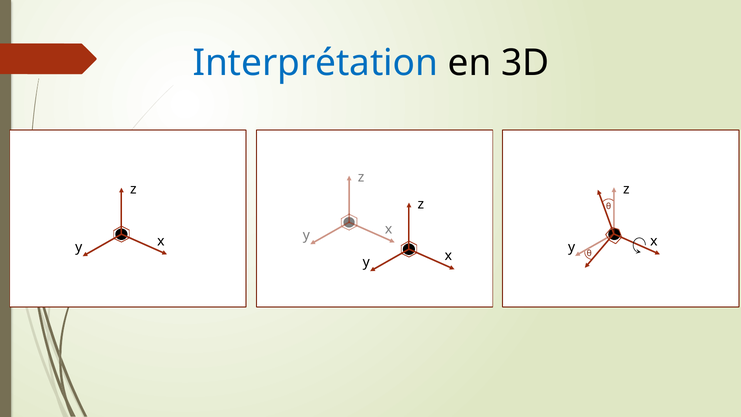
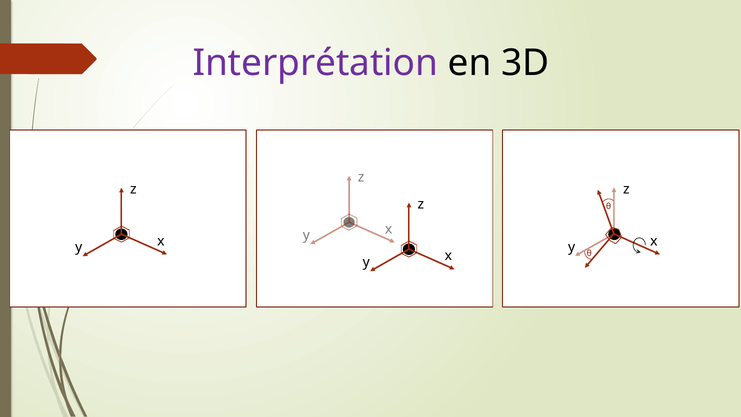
Interprétation colour: blue -> purple
